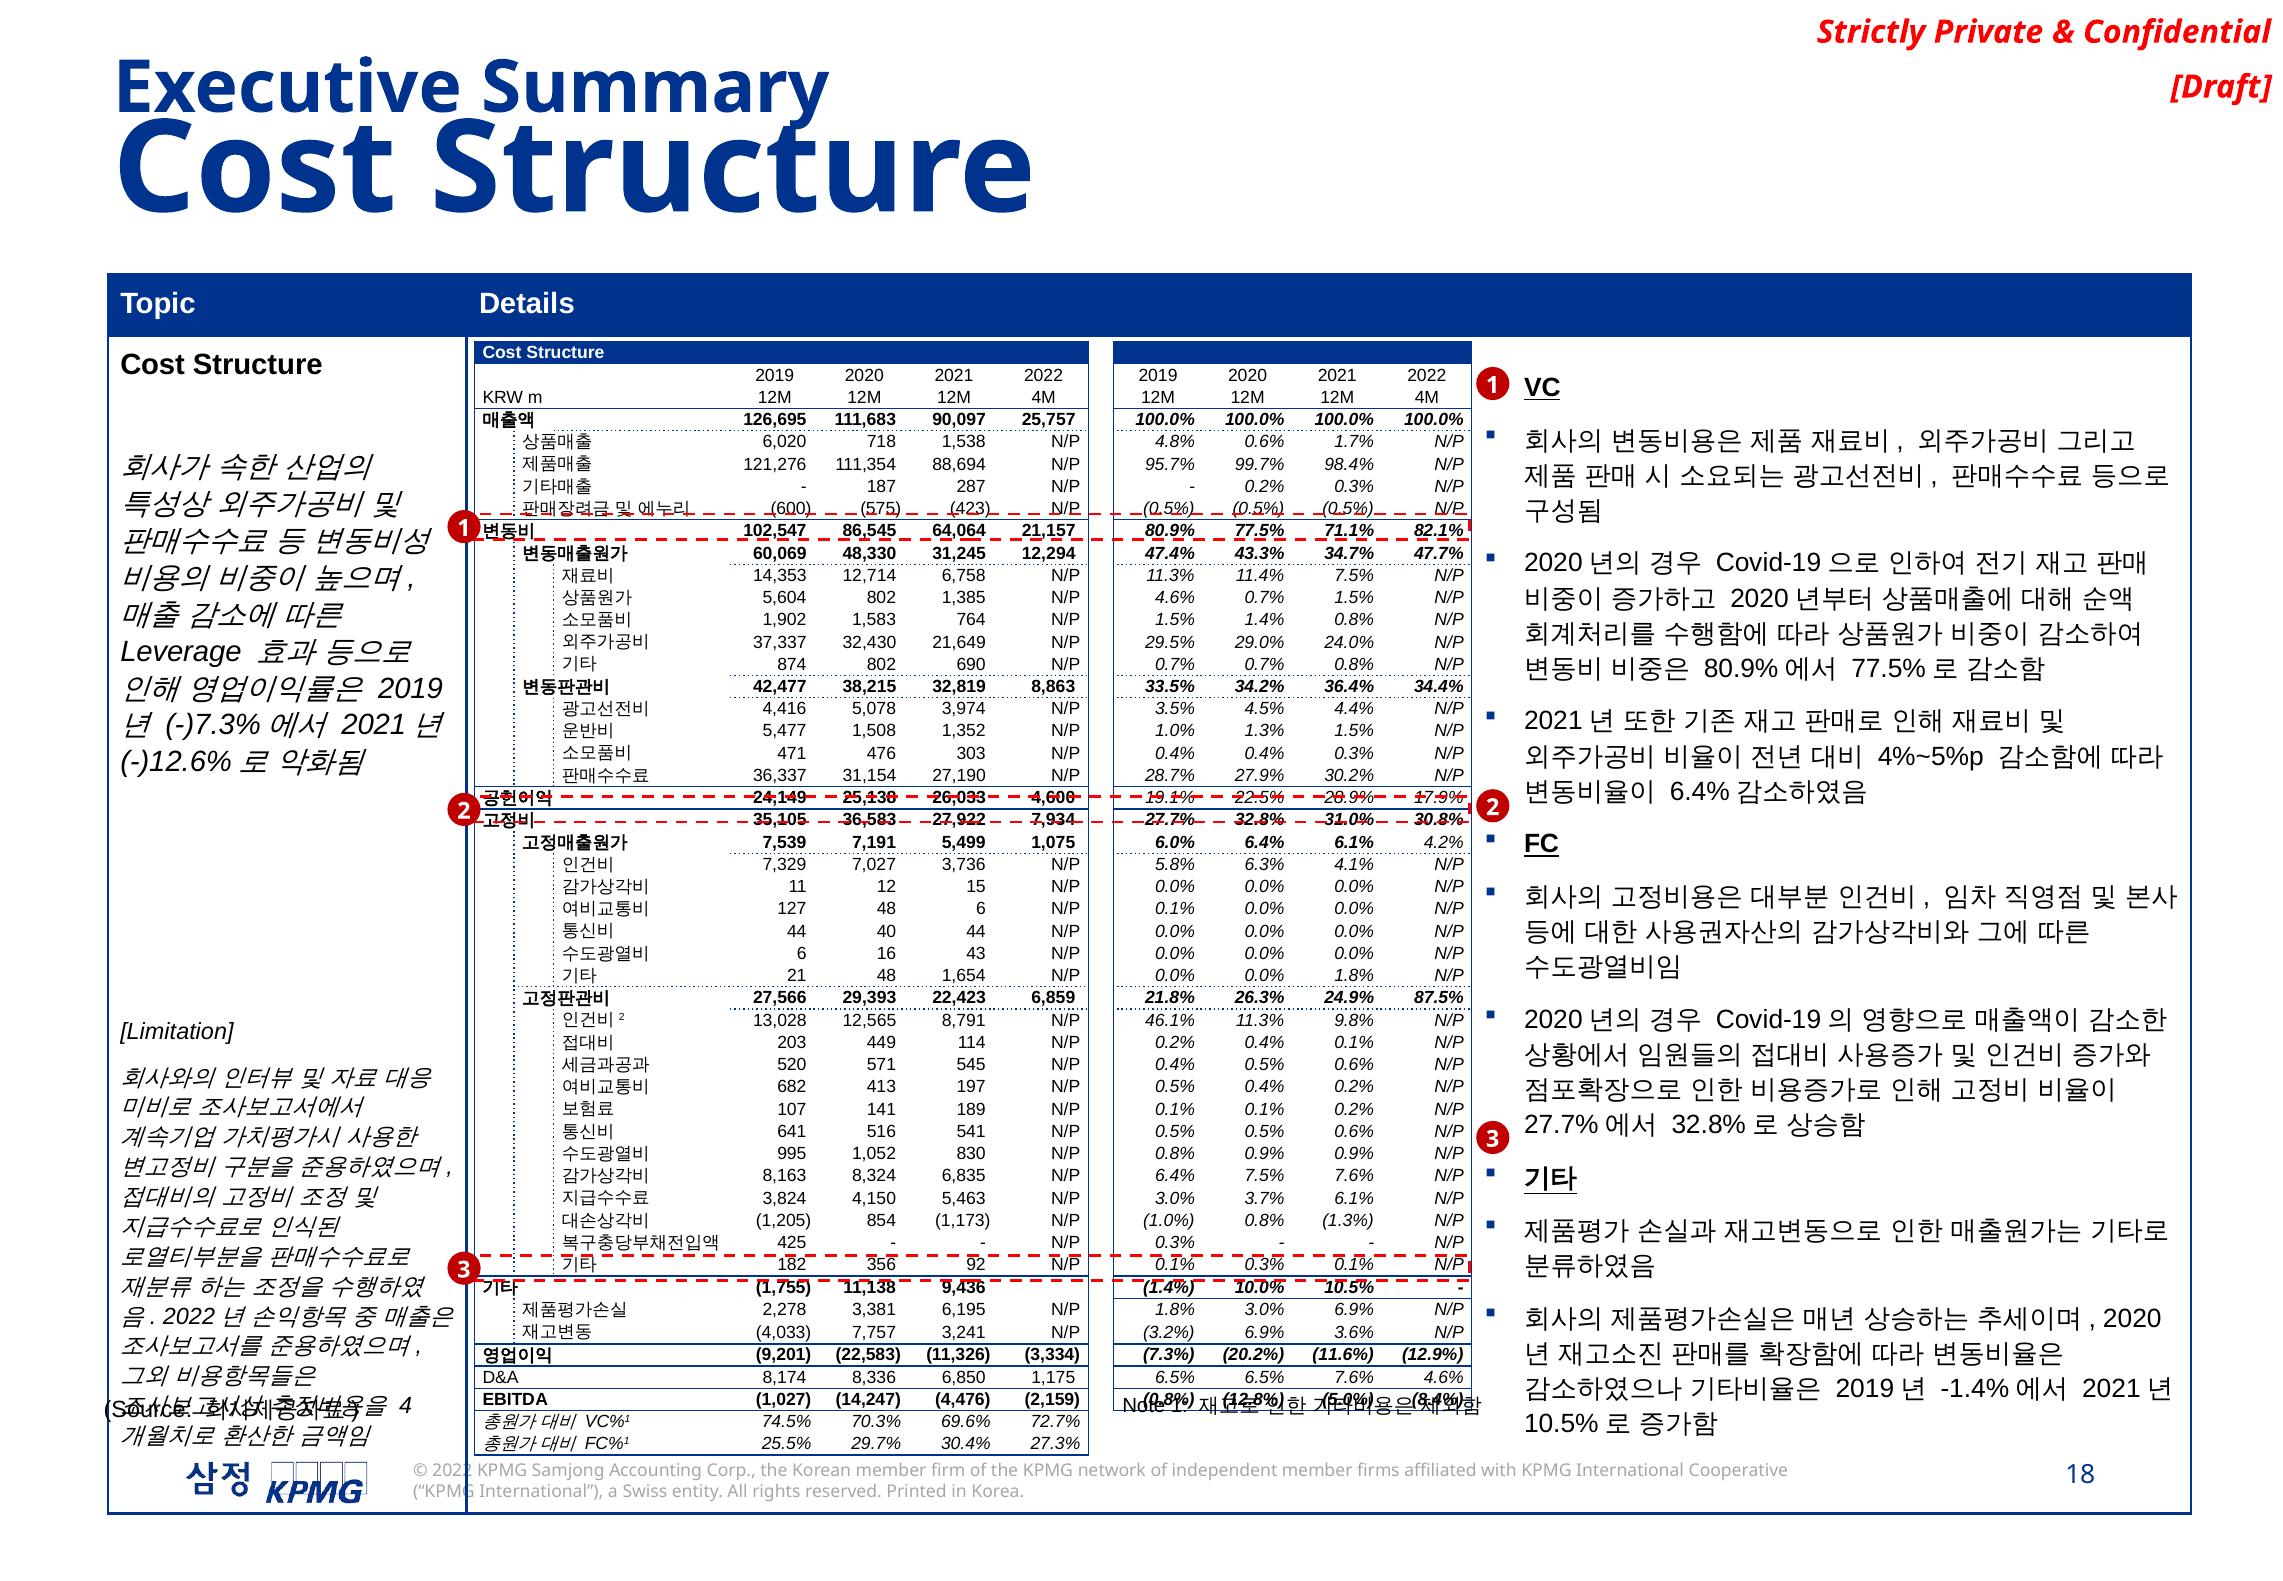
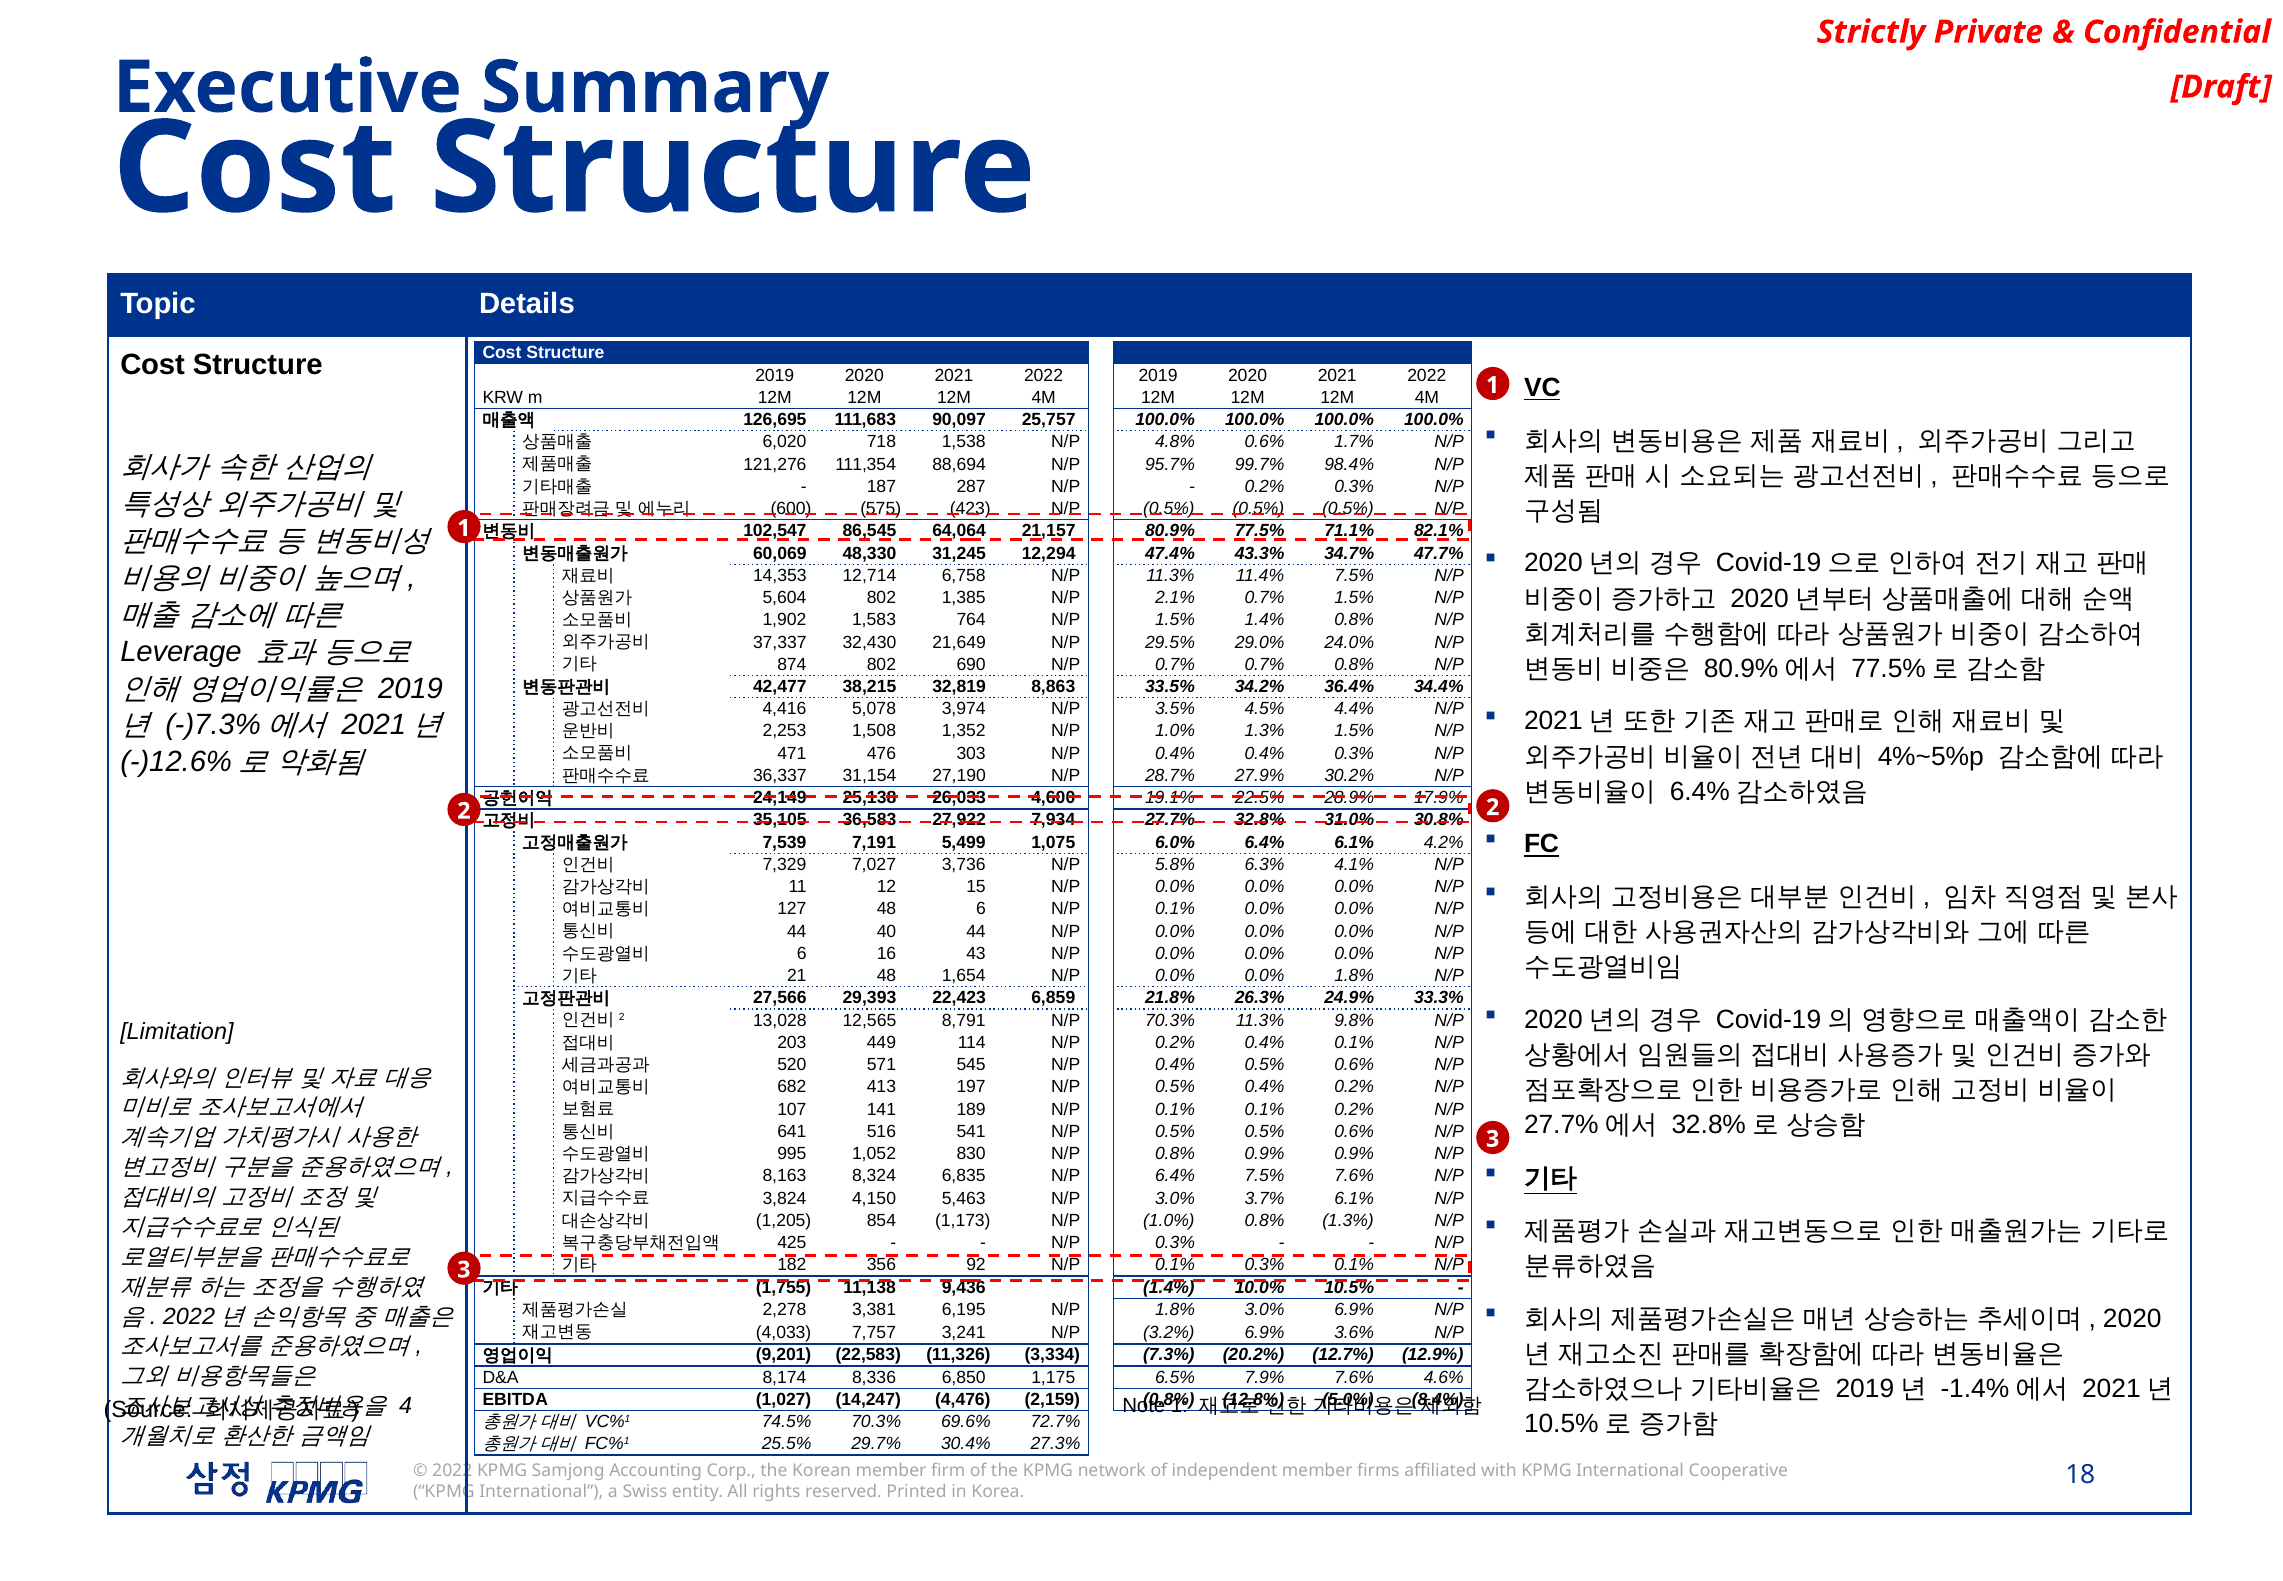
N/P 4.6%: 4.6% -> 2.1%
5,477: 5,477 -> 2,253
87.5%: 87.5% -> 33.3%
N/P 46.1%: 46.1% -> 70.3%
11.6%: 11.6% -> 12.7%
6.5% 6.5%: 6.5% -> 7.9%
